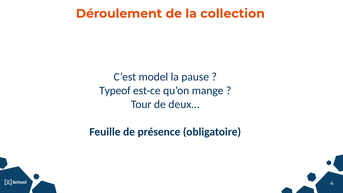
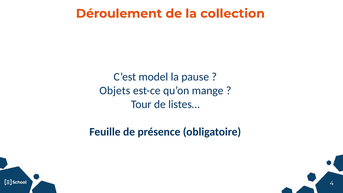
Typeof: Typeof -> Objets
deux…: deux… -> listes…
